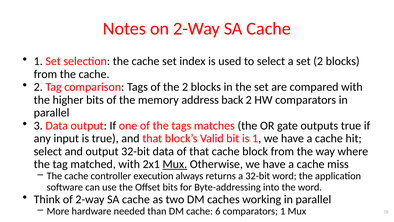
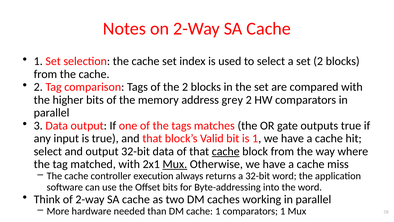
back: back -> grey
cache at (226, 151) underline: none -> present
cache 6: 6 -> 1
